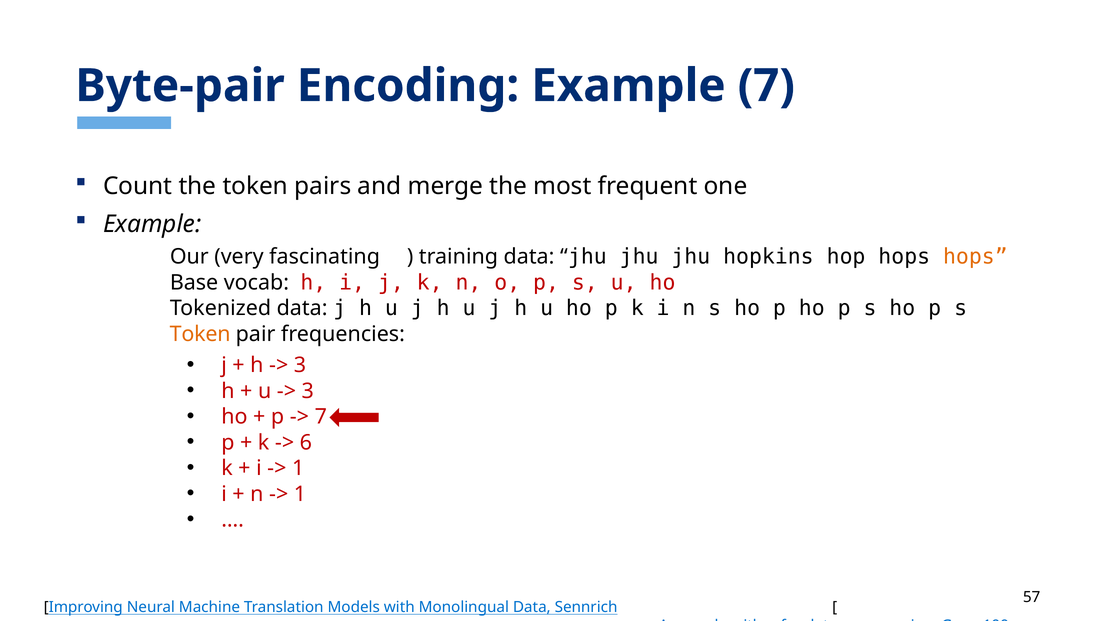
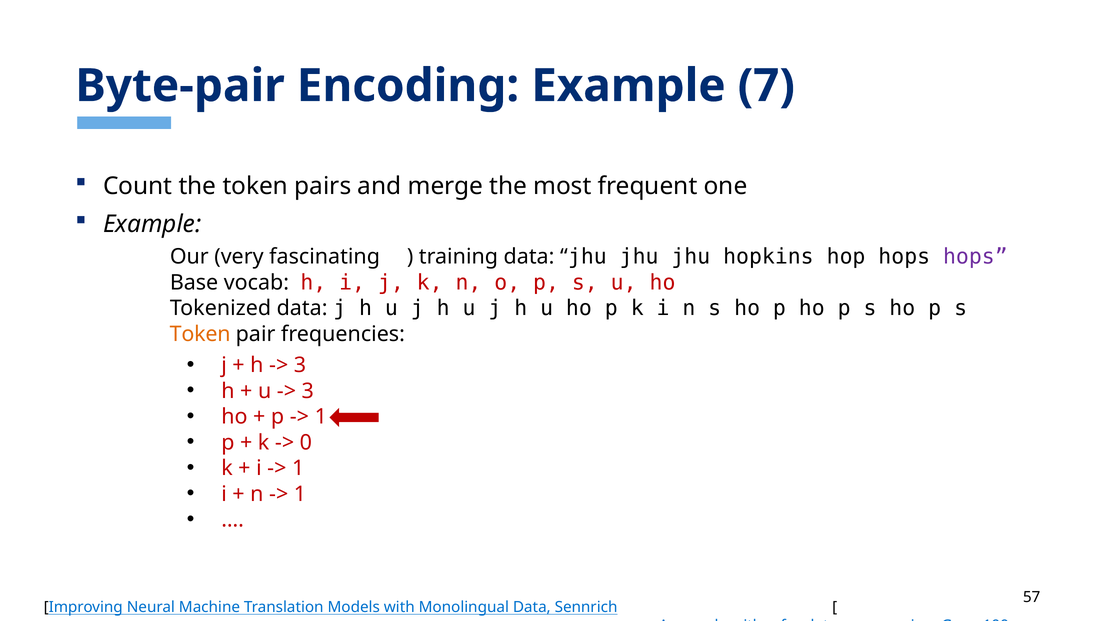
hops at (975, 257) colour: orange -> purple
7 at (321, 416): 7 -> 1
6: 6 -> 0
